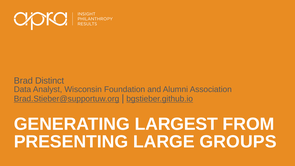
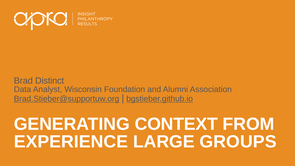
LARGEST: LARGEST -> CONTEXT
PRESENTING: PRESENTING -> EXPERIENCE
